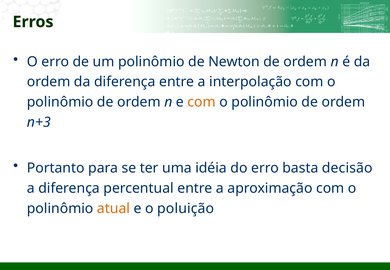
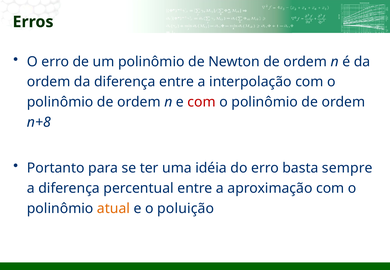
com at (202, 102) colour: orange -> red
n+3: n+3 -> n+8
decisão: decisão -> sempre
